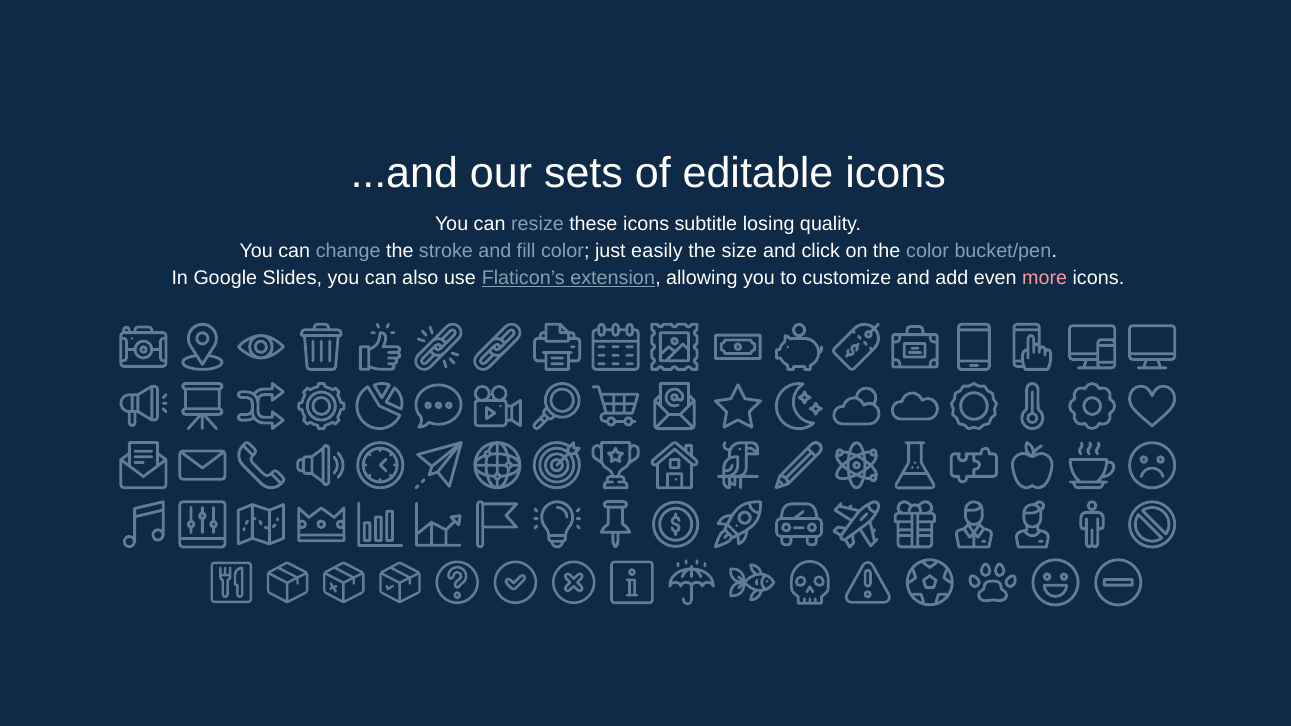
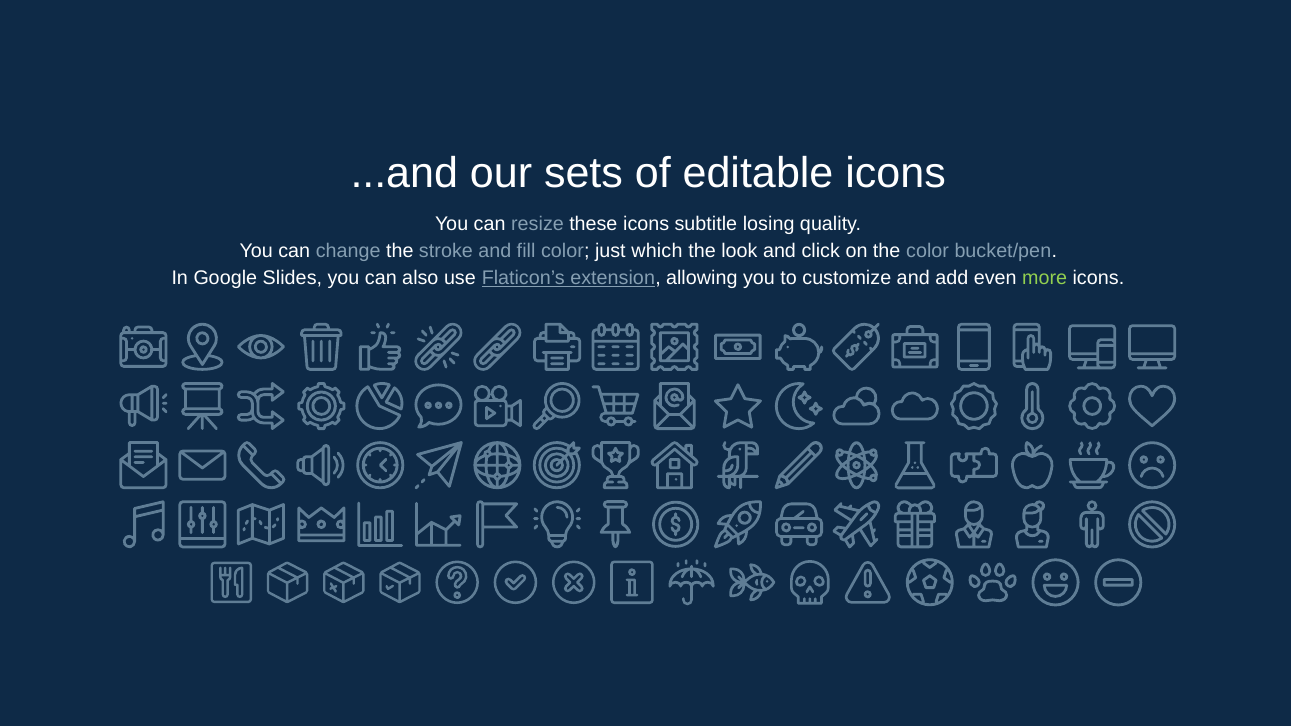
easily: easily -> which
size: size -> look
more colour: pink -> light green
